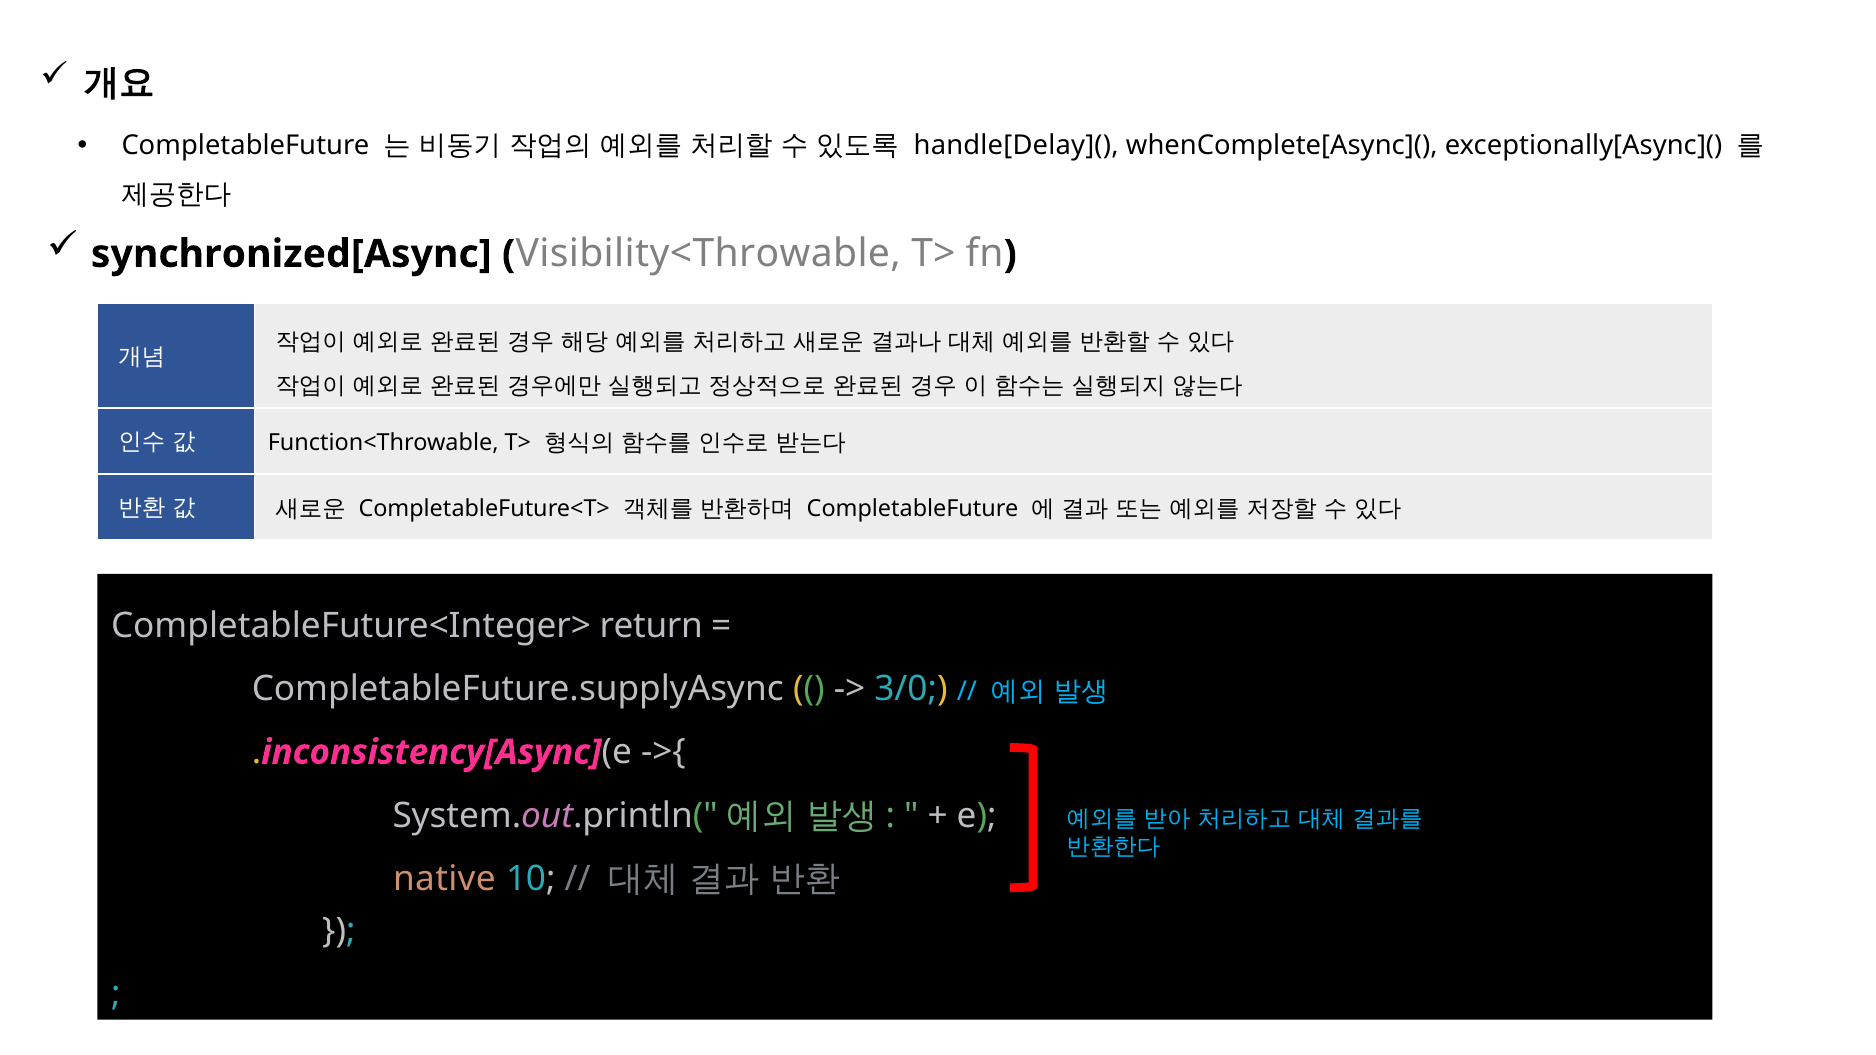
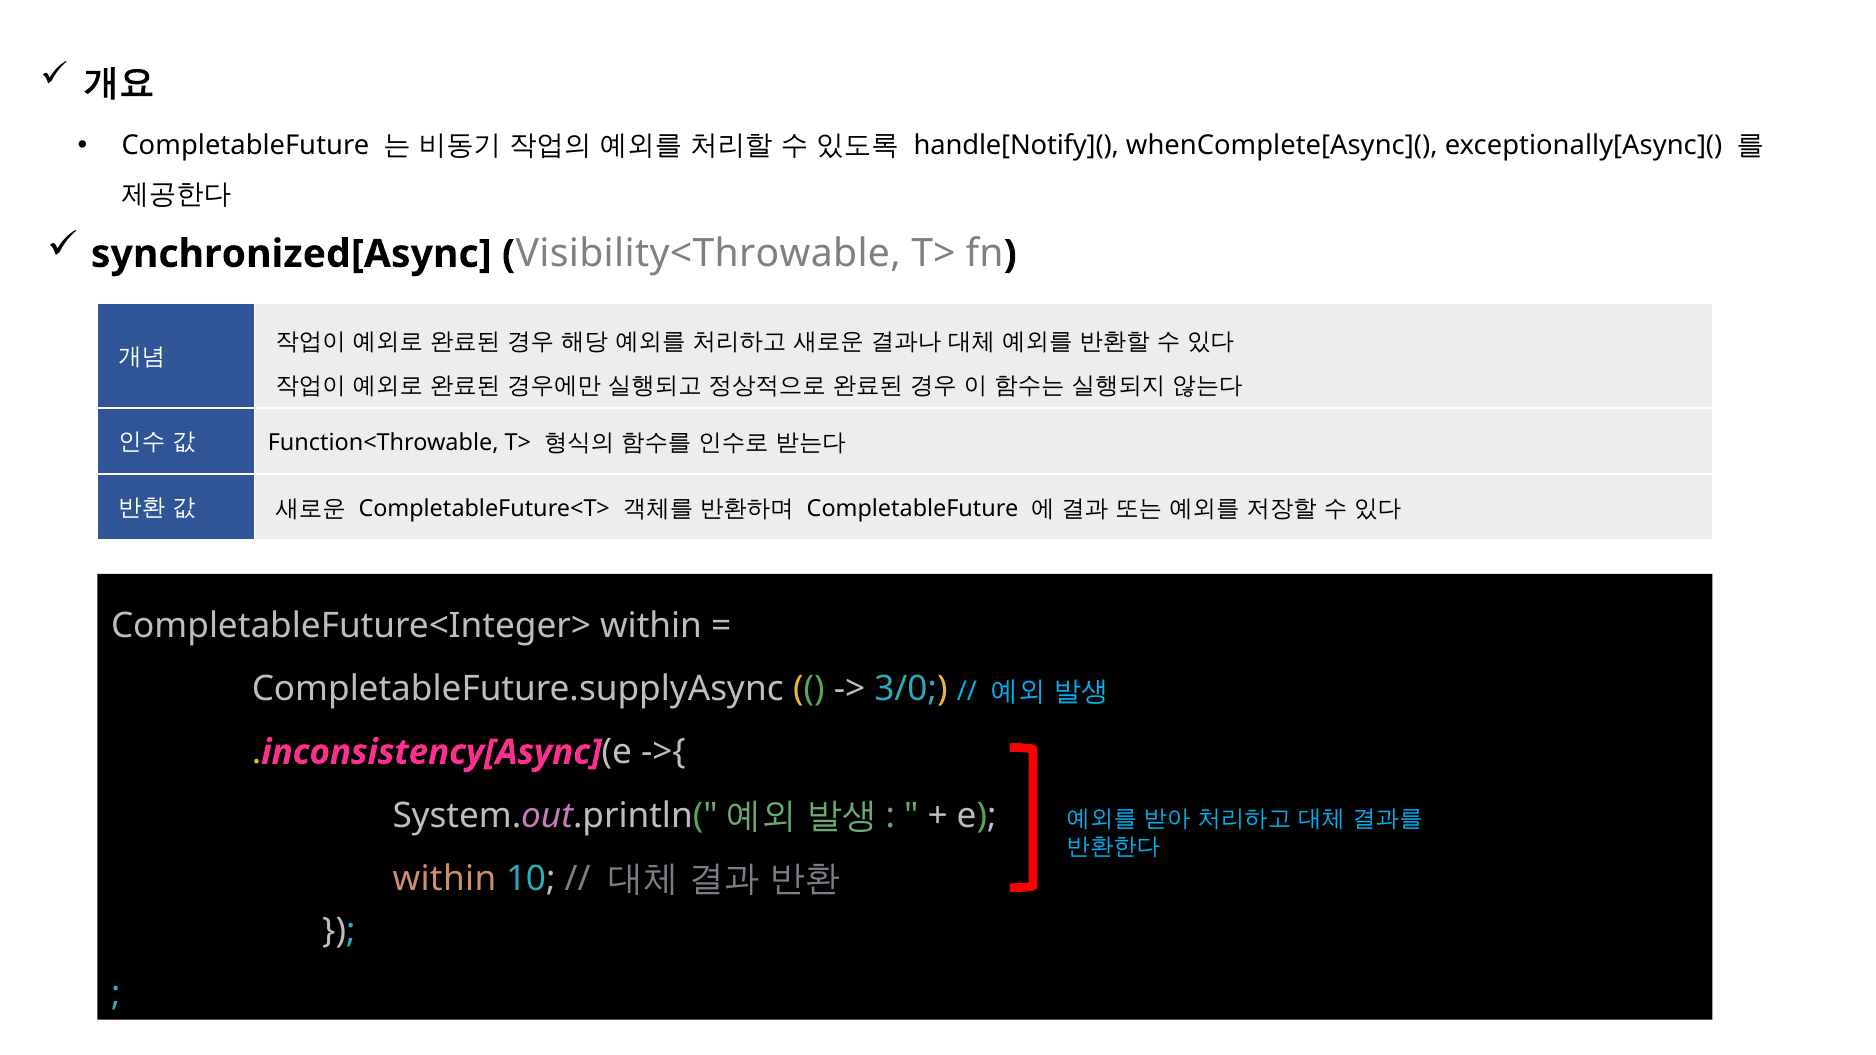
handle[Delay](: handle[Delay]( -> handle[Notify](
CompletableFuture<Integer> return: return -> within
native at (444, 879): native -> within
